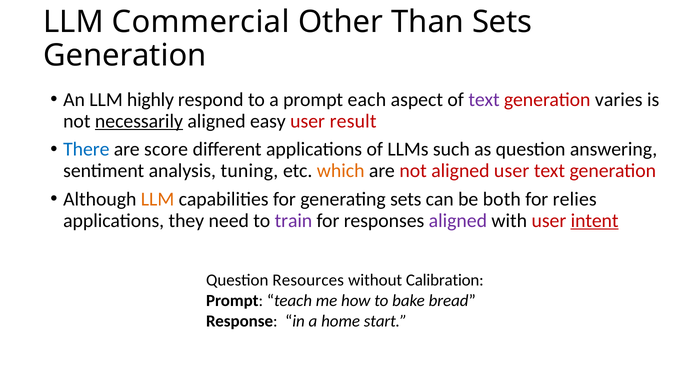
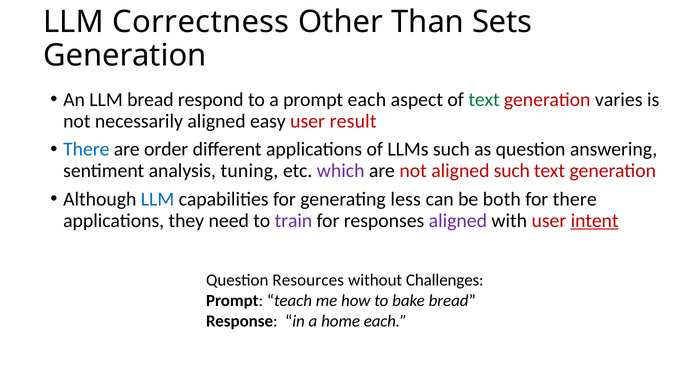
Commercial: Commercial -> Correctness
LLM highly: highly -> bread
text at (484, 100) colour: purple -> green
necessarily underline: present -> none
score: score -> order
which colour: orange -> purple
aligned user: user -> such
LLM at (158, 199) colour: orange -> blue
generating sets: sets -> less
for relies: relies -> there
Calibration: Calibration -> Challenges
home start: start -> each
